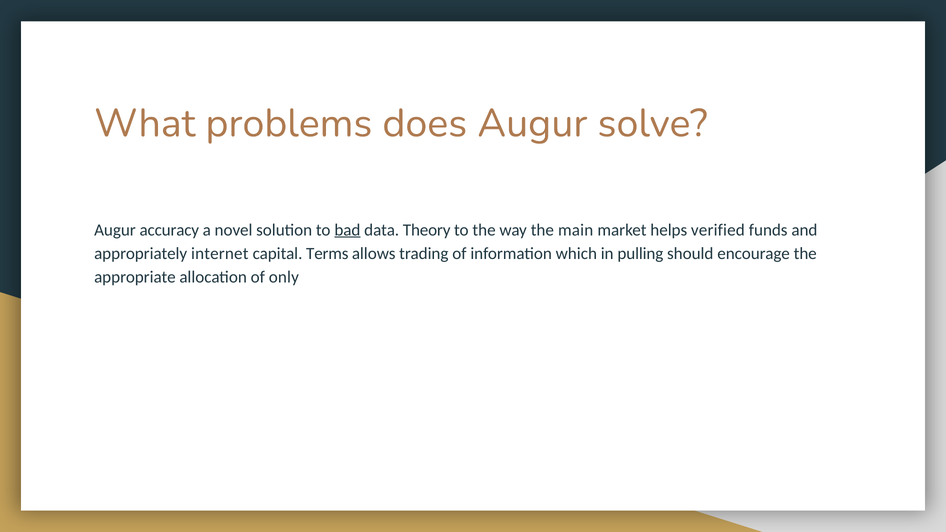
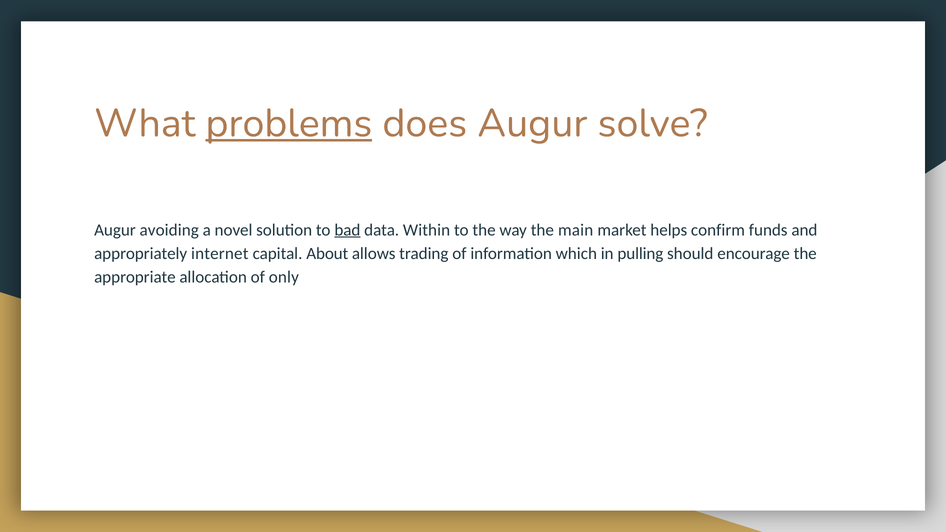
problems underline: none -> present
accuracy: accuracy -> avoiding
Theory: Theory -> Within
verified: verified -> confirm
Terms: Terms -> About
